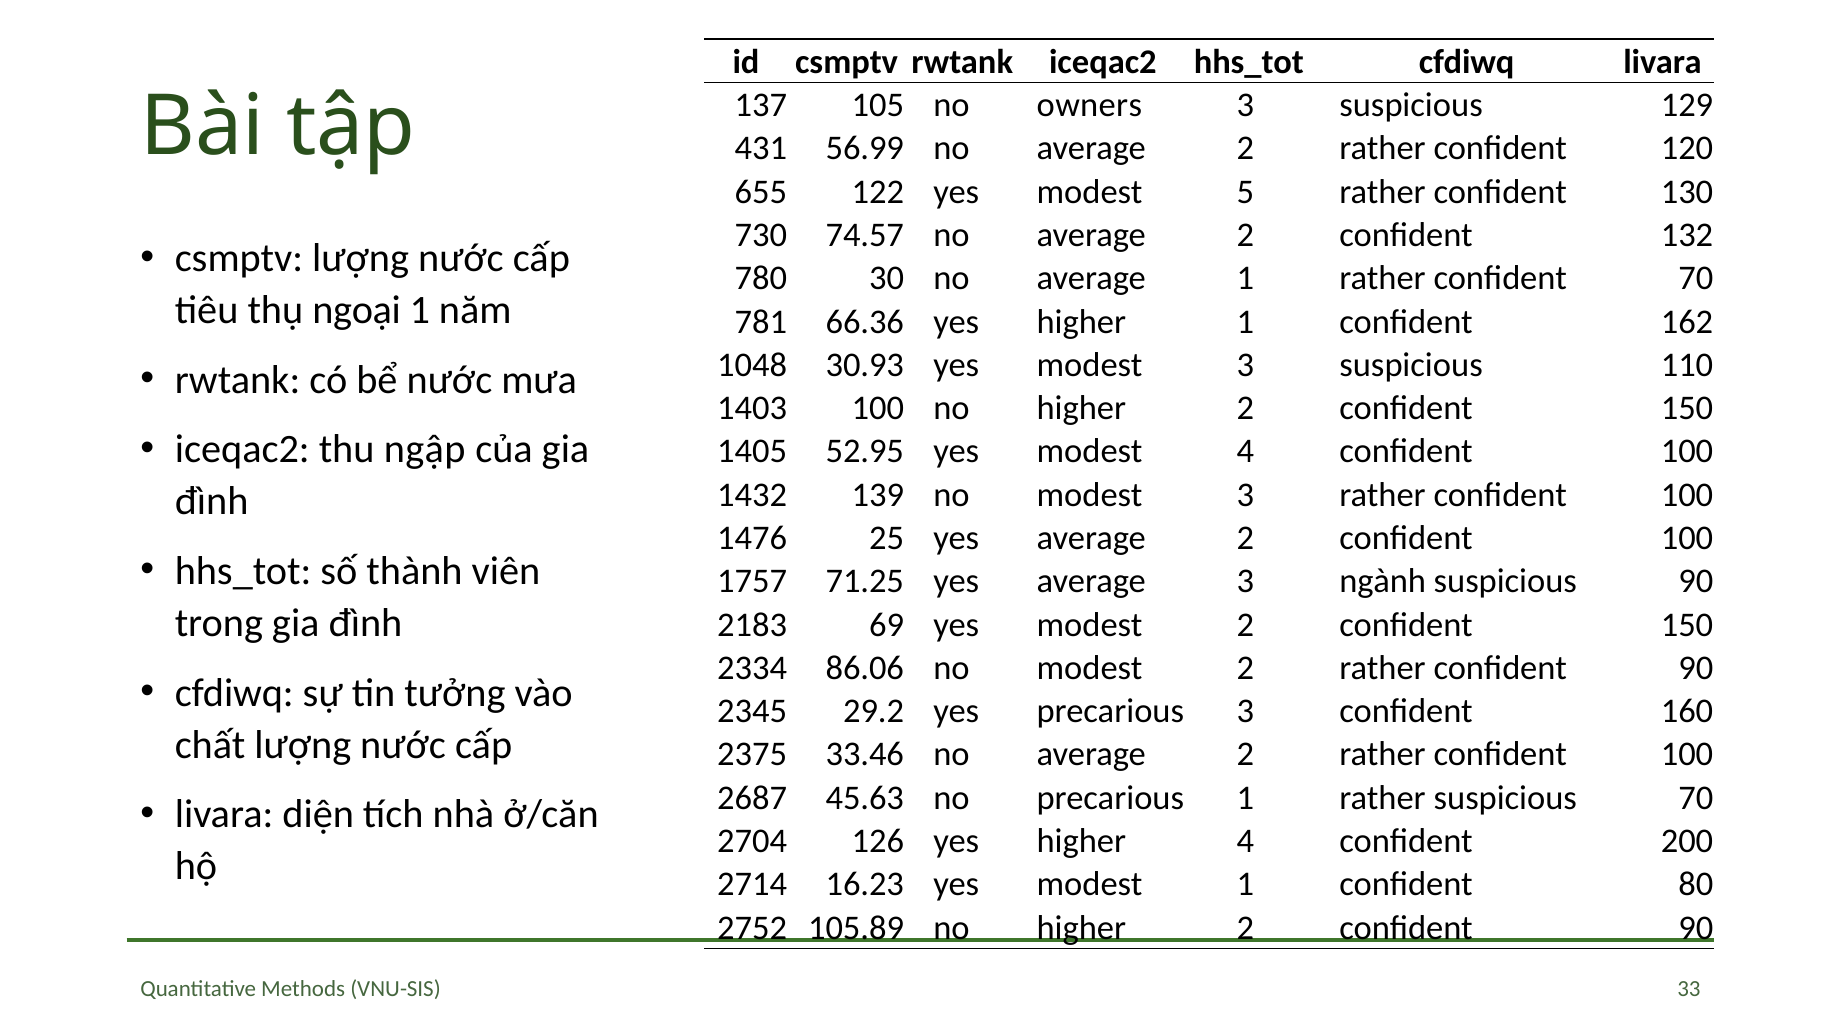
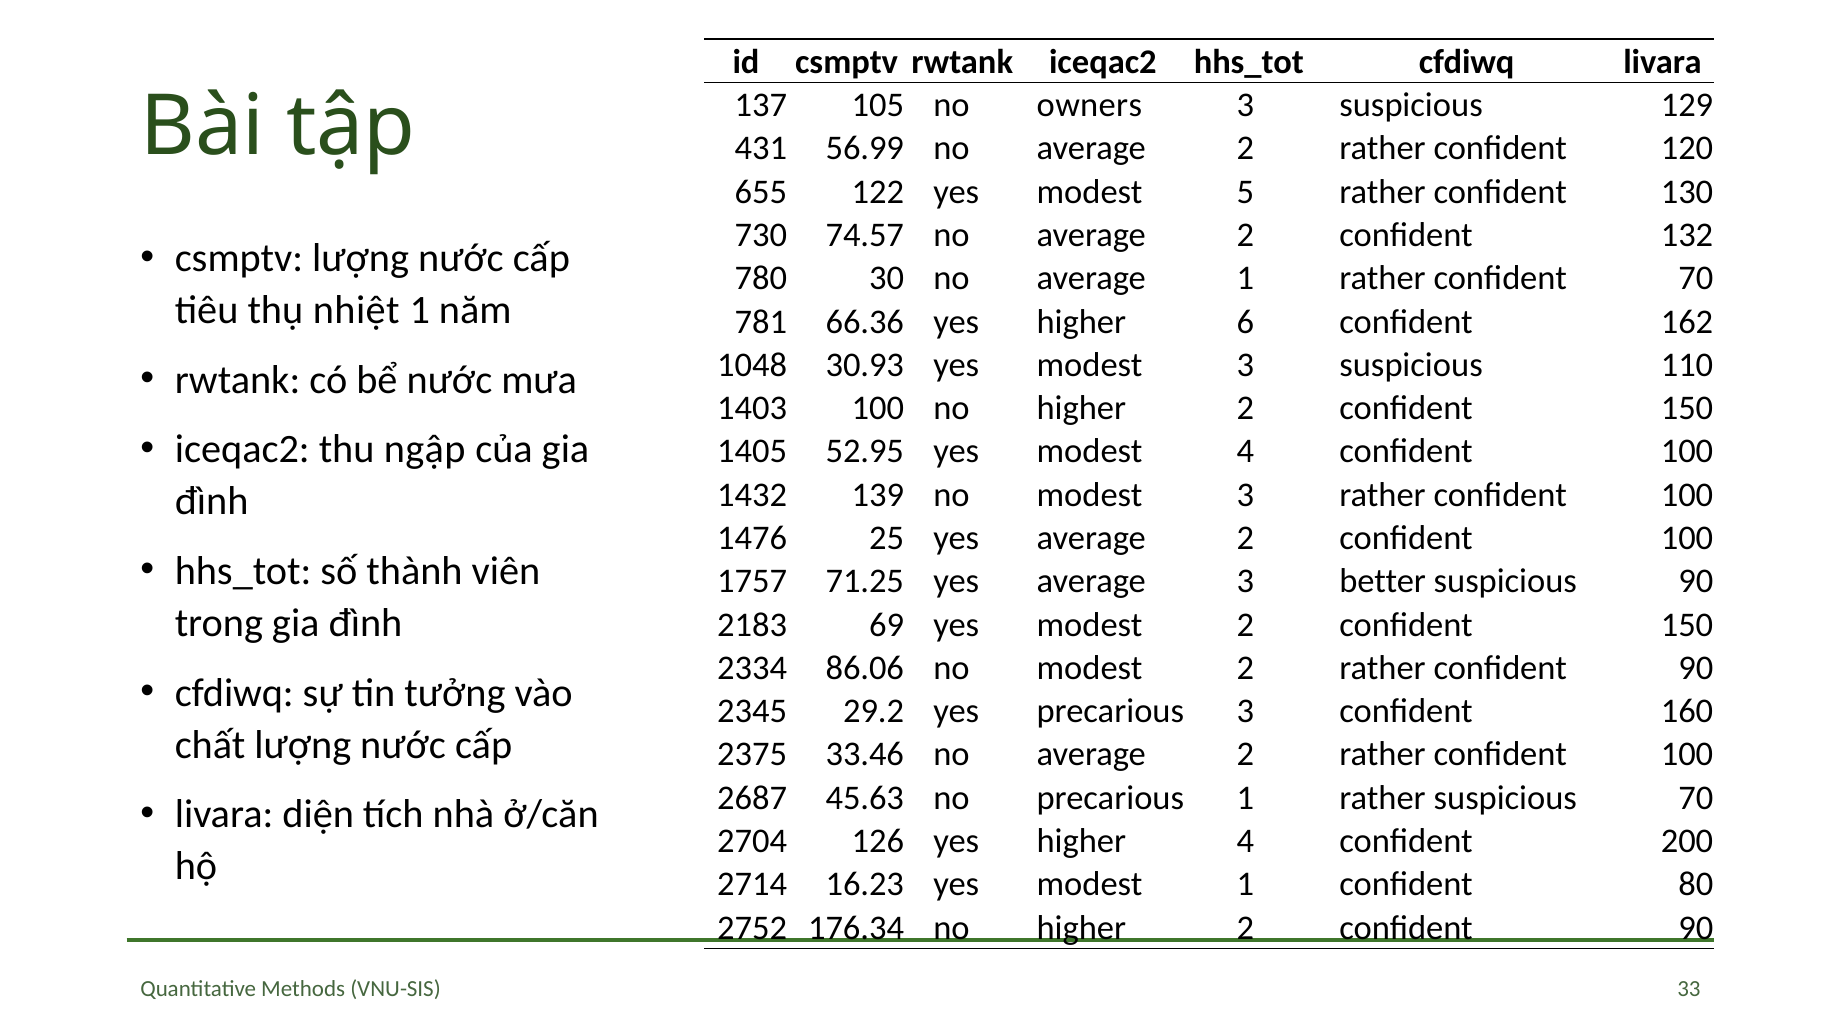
ngoại: ngoại -> nhiệt
higher 1: 1 -> 6
ngành: ngành -> better
105.89: 105.89 -> 176.34
